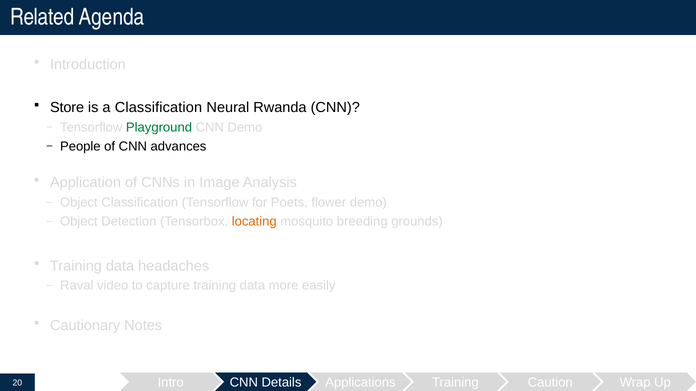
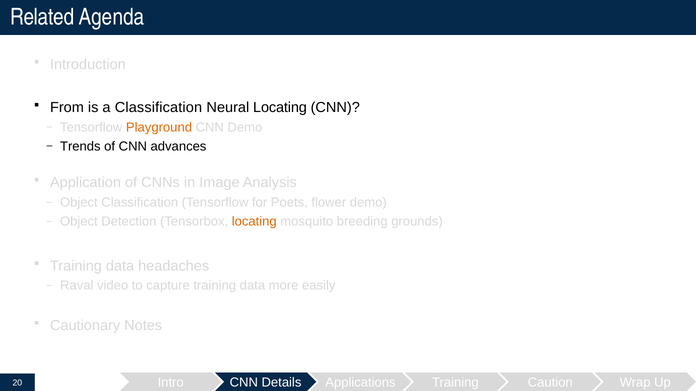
Store: Store -> From
Neural Rwanda: Rwanda -> Locating
Playground colour: green -> orange
People: People -> Trends
